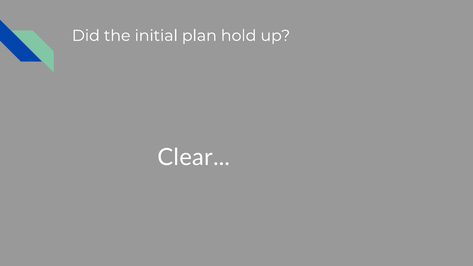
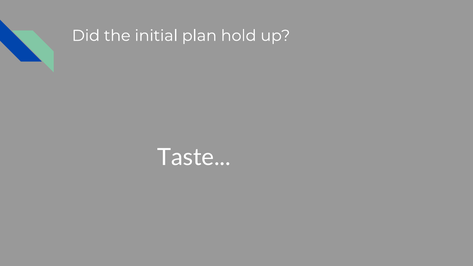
Clear: Clear -> Taste
